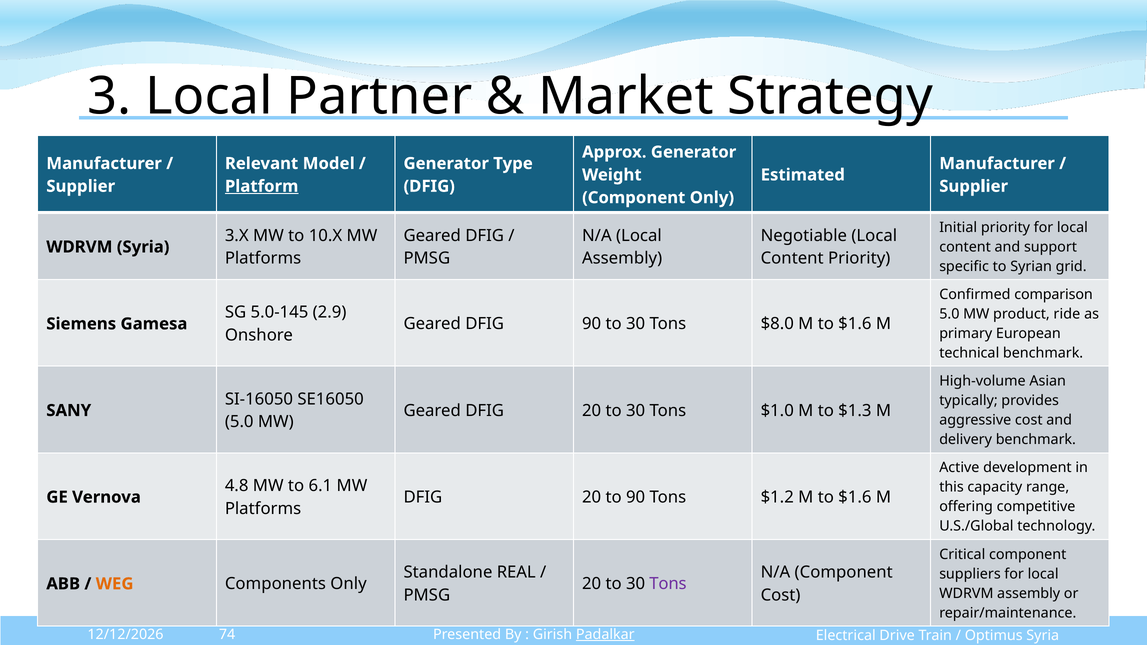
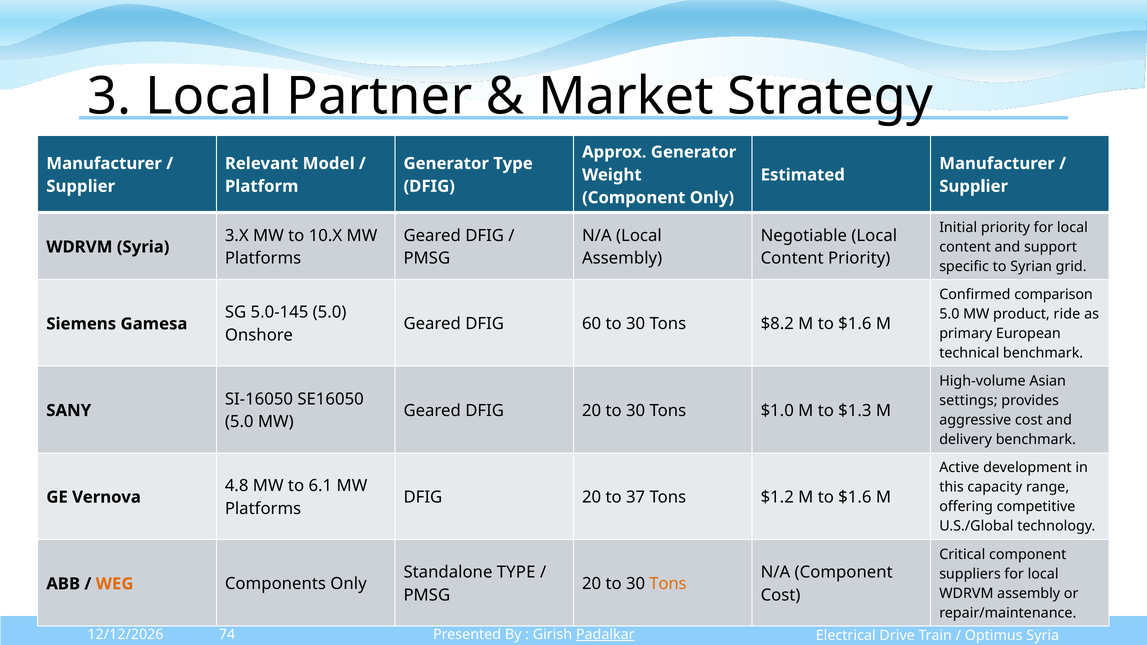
Platform underline: present -> none
5.0-145 2.9: 2.9 -> 5.0
DFIG 90: 90 -> 60
$8.0: $8.0 -> $8.2
typically: typically -> settings
to 90: 90 -> 37
Standalone REAL: REAL -> TYPE
Tons at (668, 584) colour: purple -> orange
